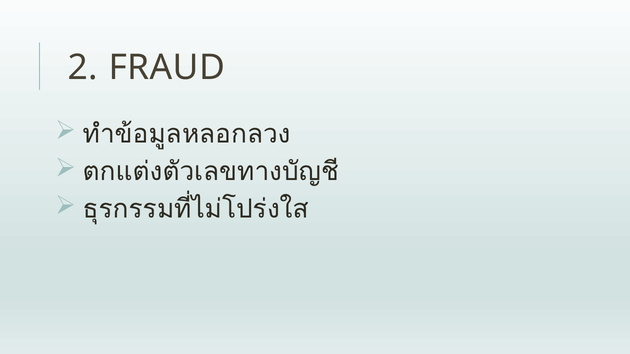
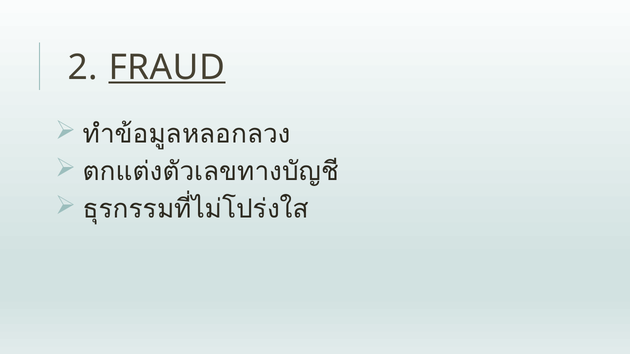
FRAUD underline: none -> present
